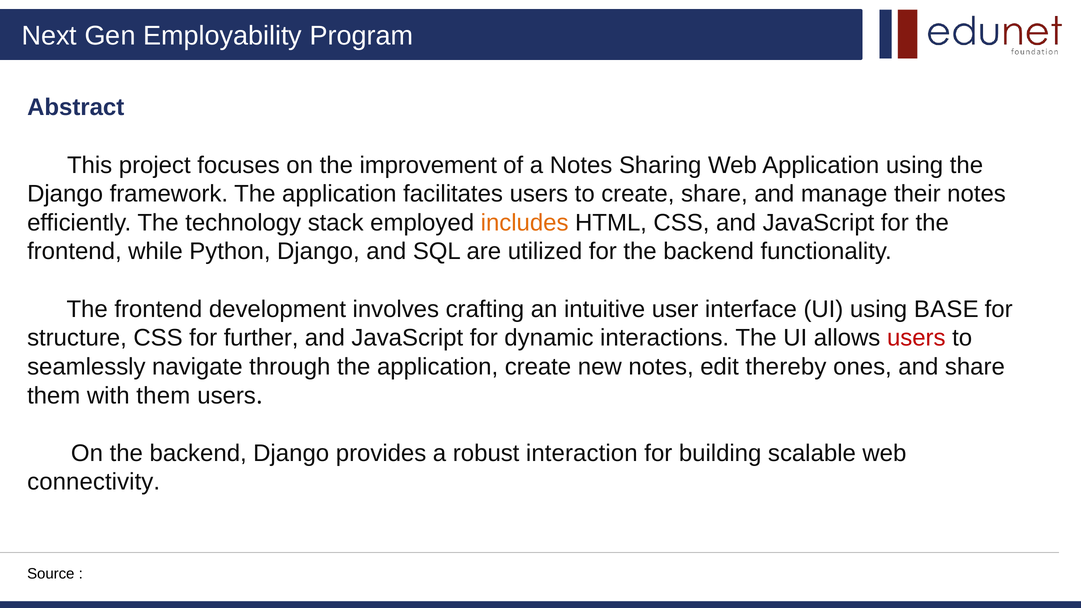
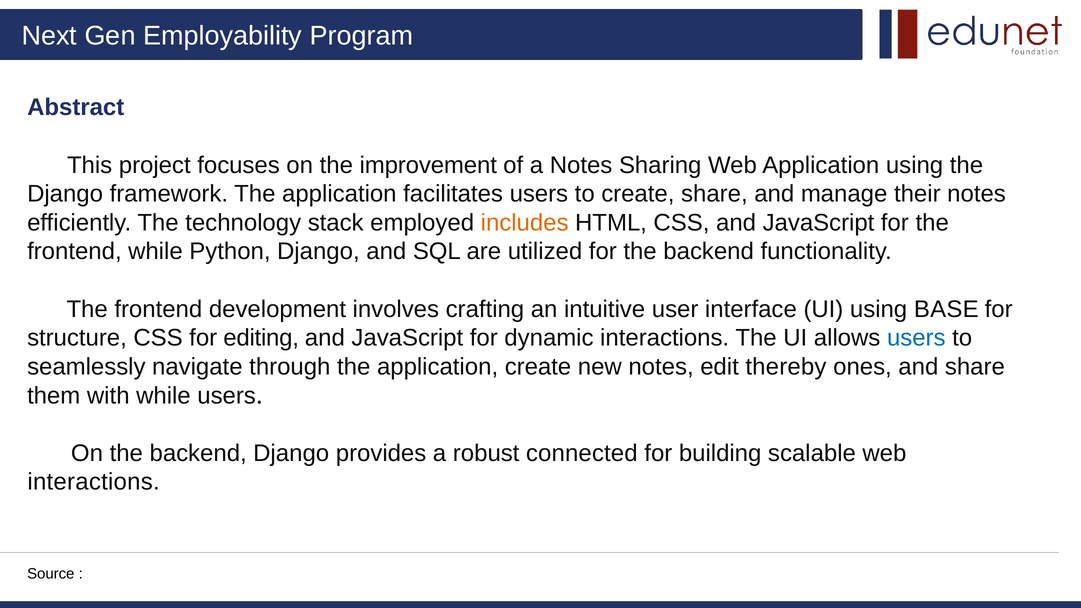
further: further -> editing
users at (916, 338) colour: red -> blue
with them: them -> while
interaction: interaction -> connected
connectivity at (94, 482): connectivity -> interactions
